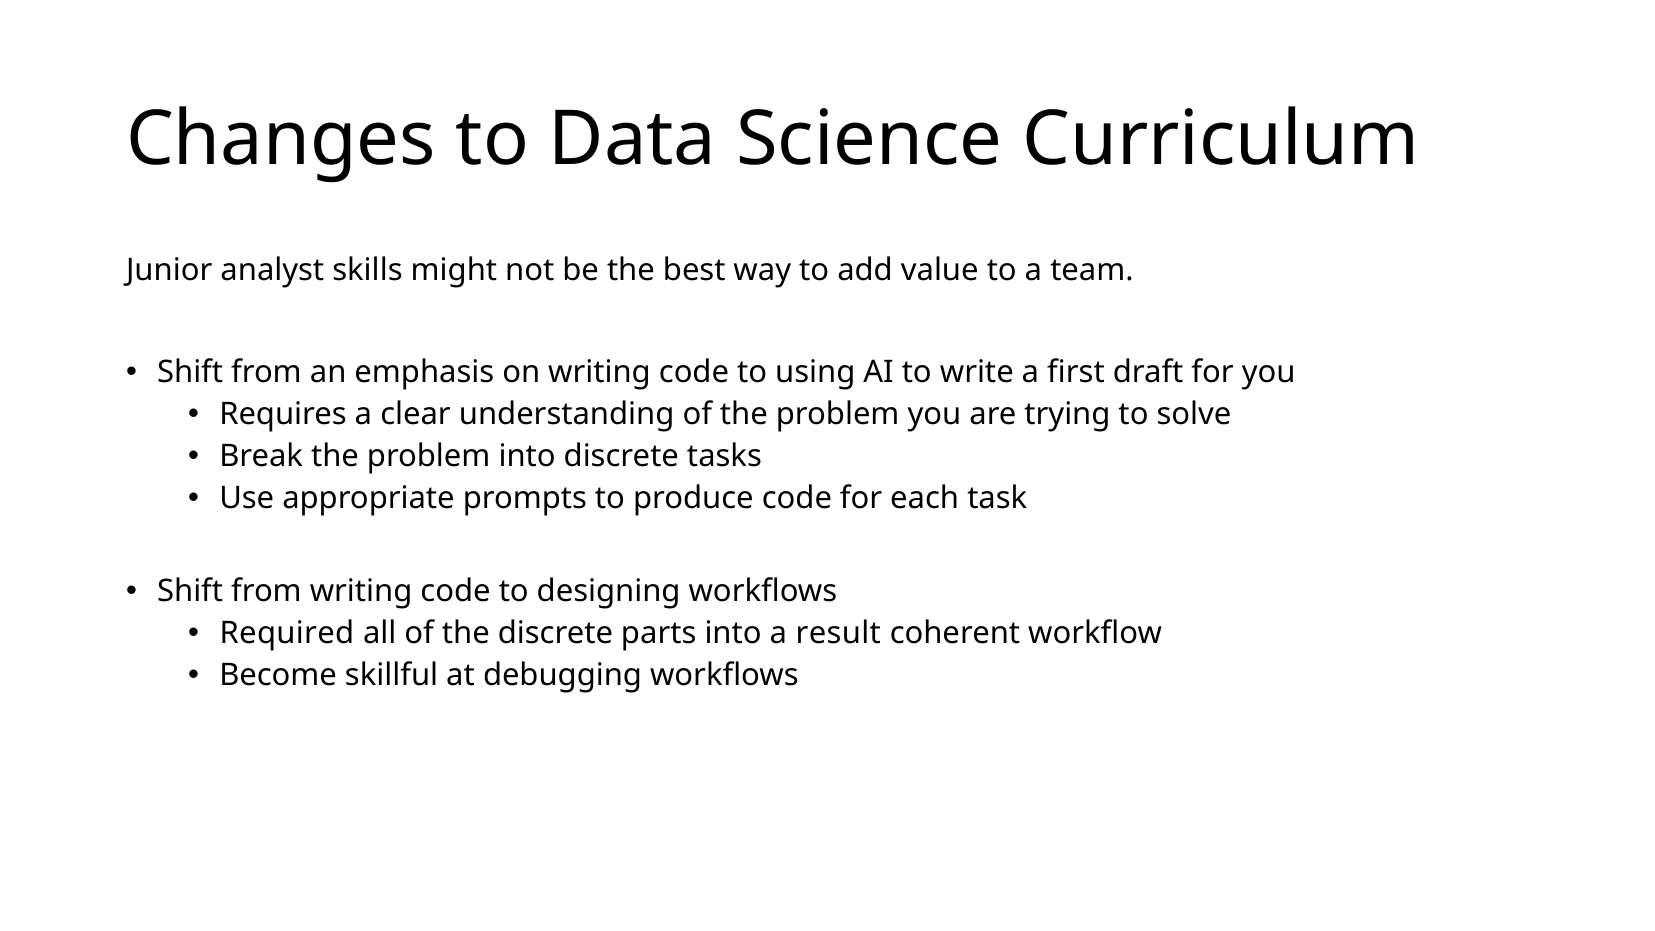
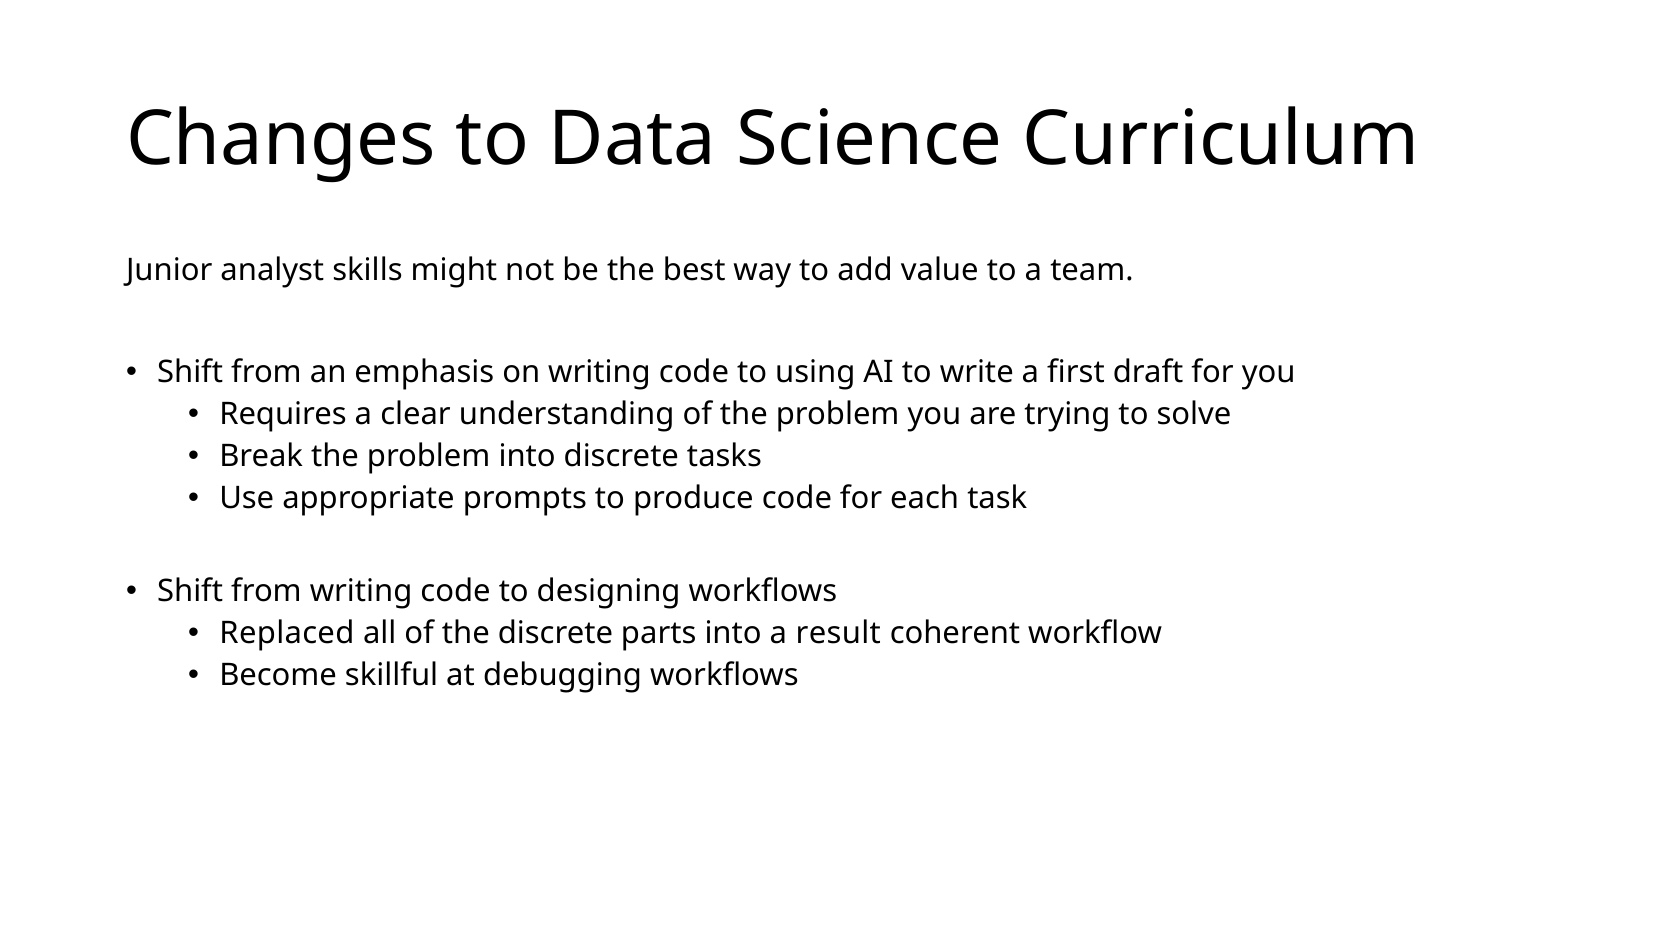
Required: Required -> Replaced
